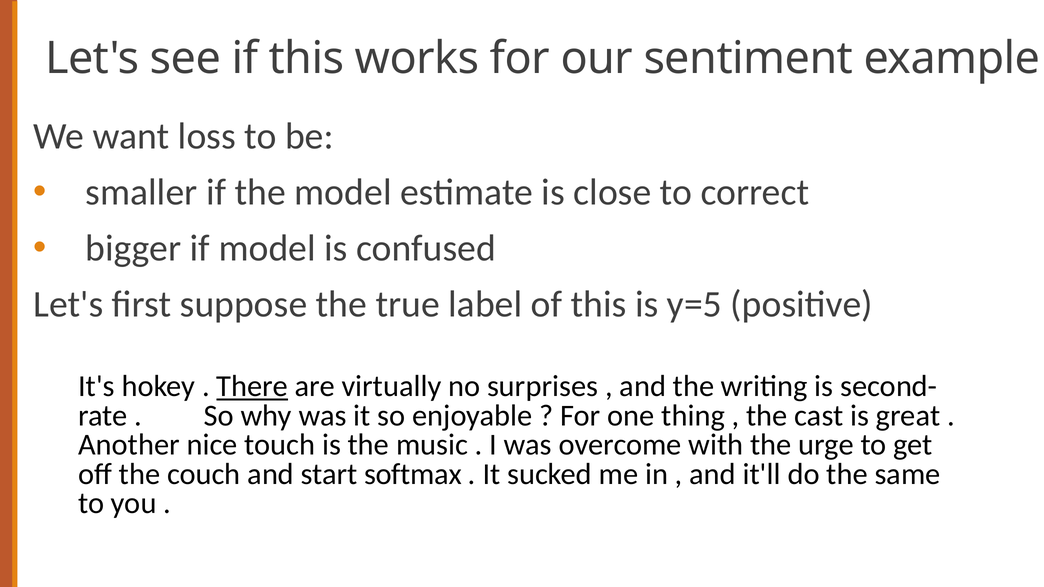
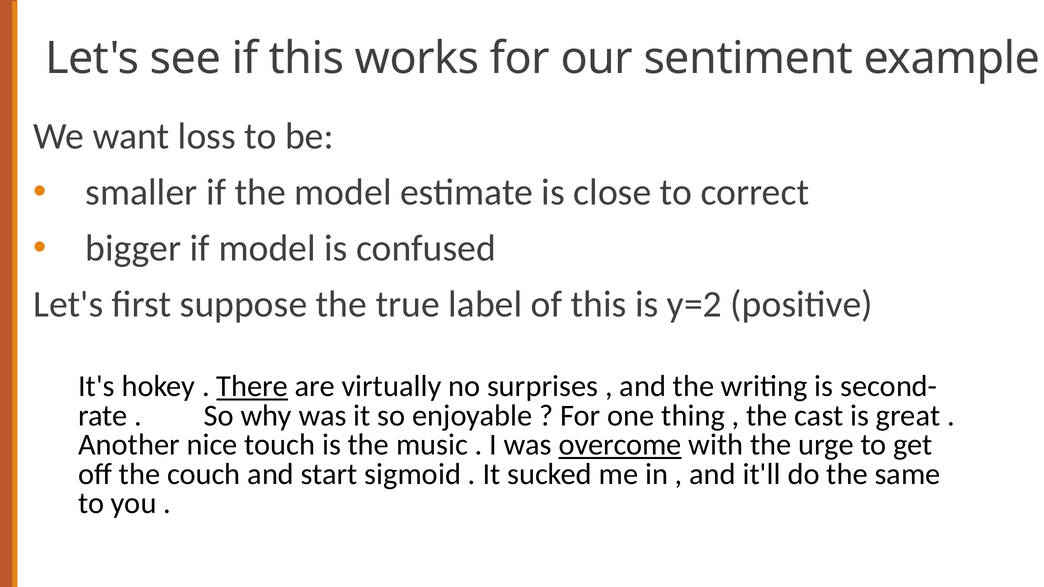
y=5: y=5 -> y=2
overcome underline: none -> present
softmax: softmax -> sigmoid
